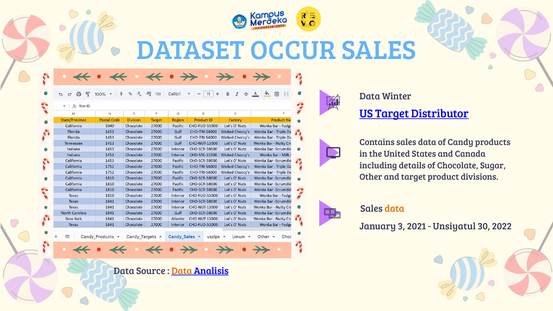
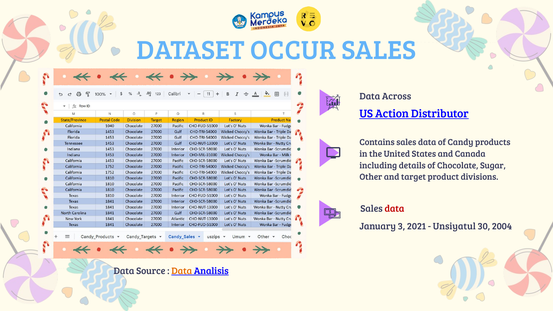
Winter: Winter -> Across
US Target: Target -> Action
data at (394, 209) colour: orange -> red
2022: 2022 -> 2004
